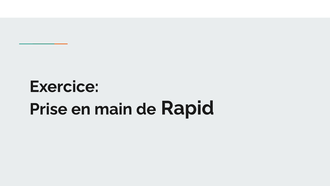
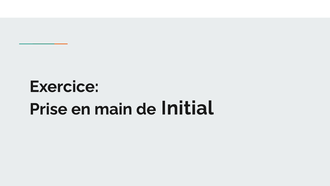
Rapid: Rapid -> Initial
